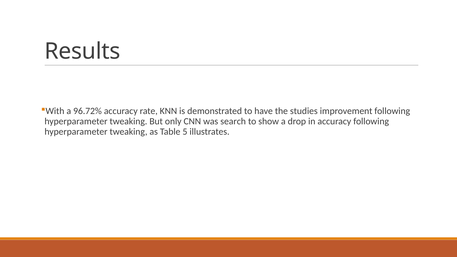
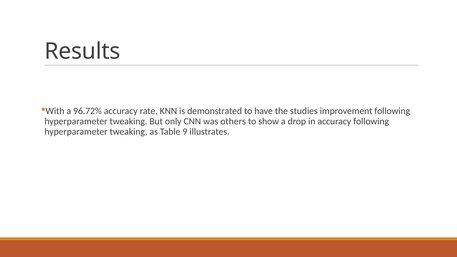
search: search -> others
5: 5 -> 9
